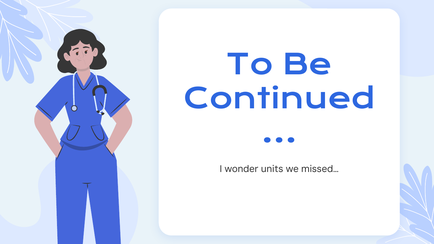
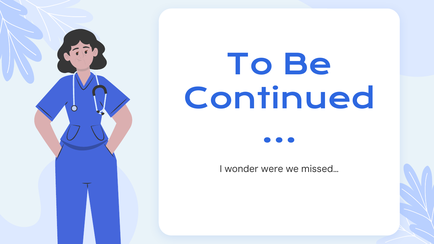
units: units -> were
